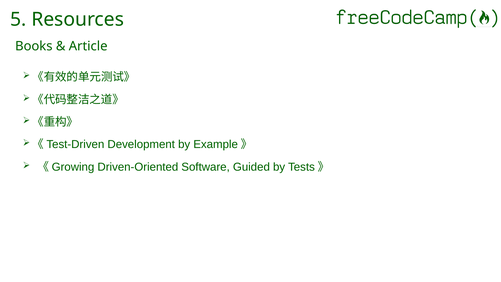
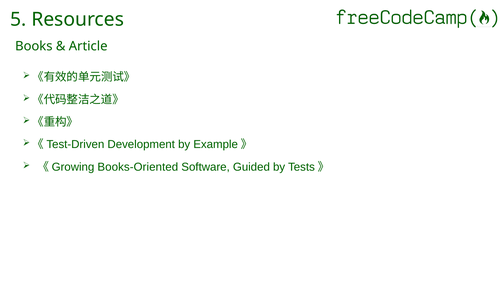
Driven-Oriented: Driven-Oriented -> Books-Oriented
